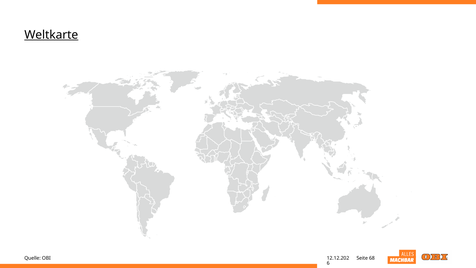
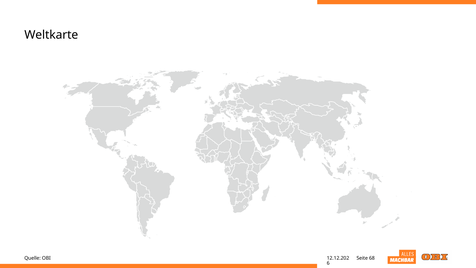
Weltkarte underline: present -> none
